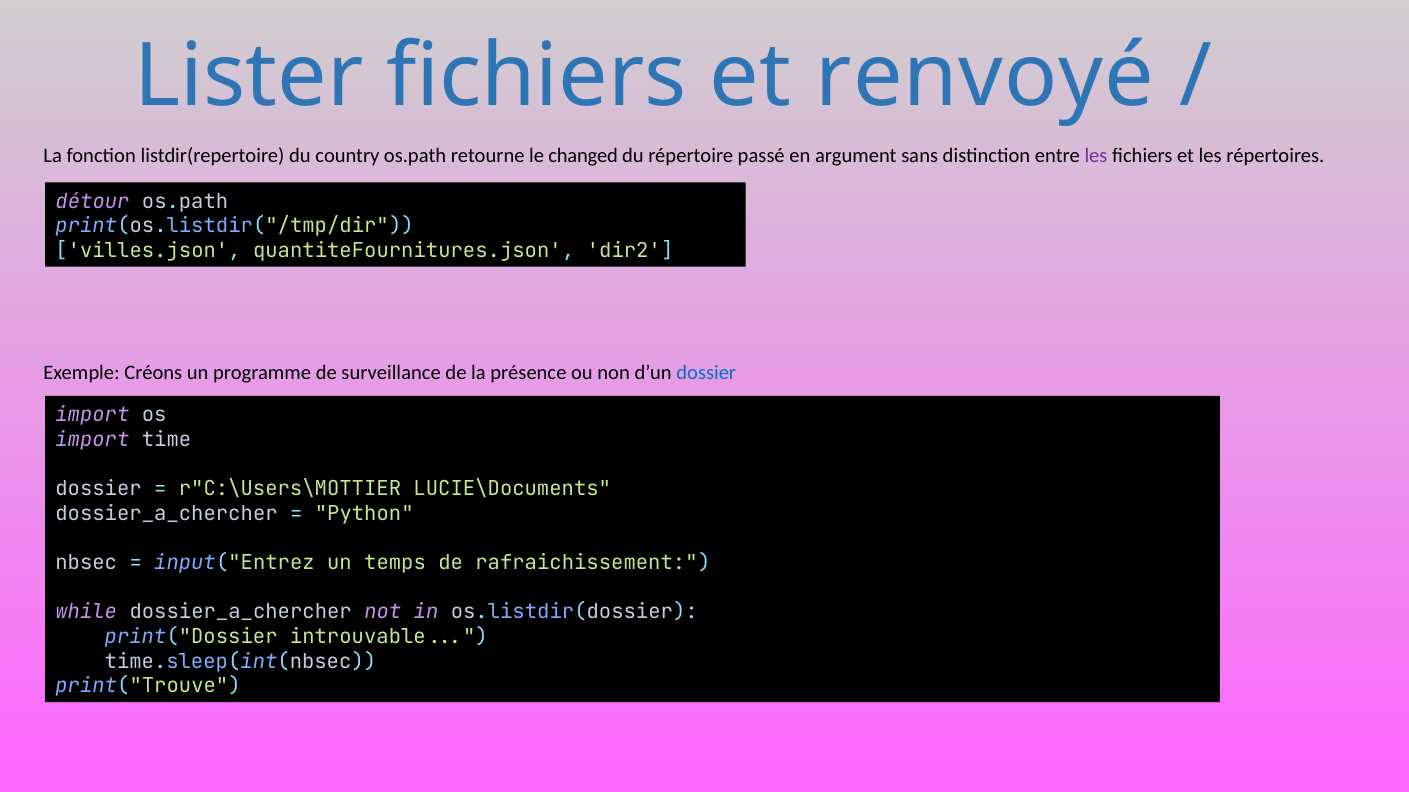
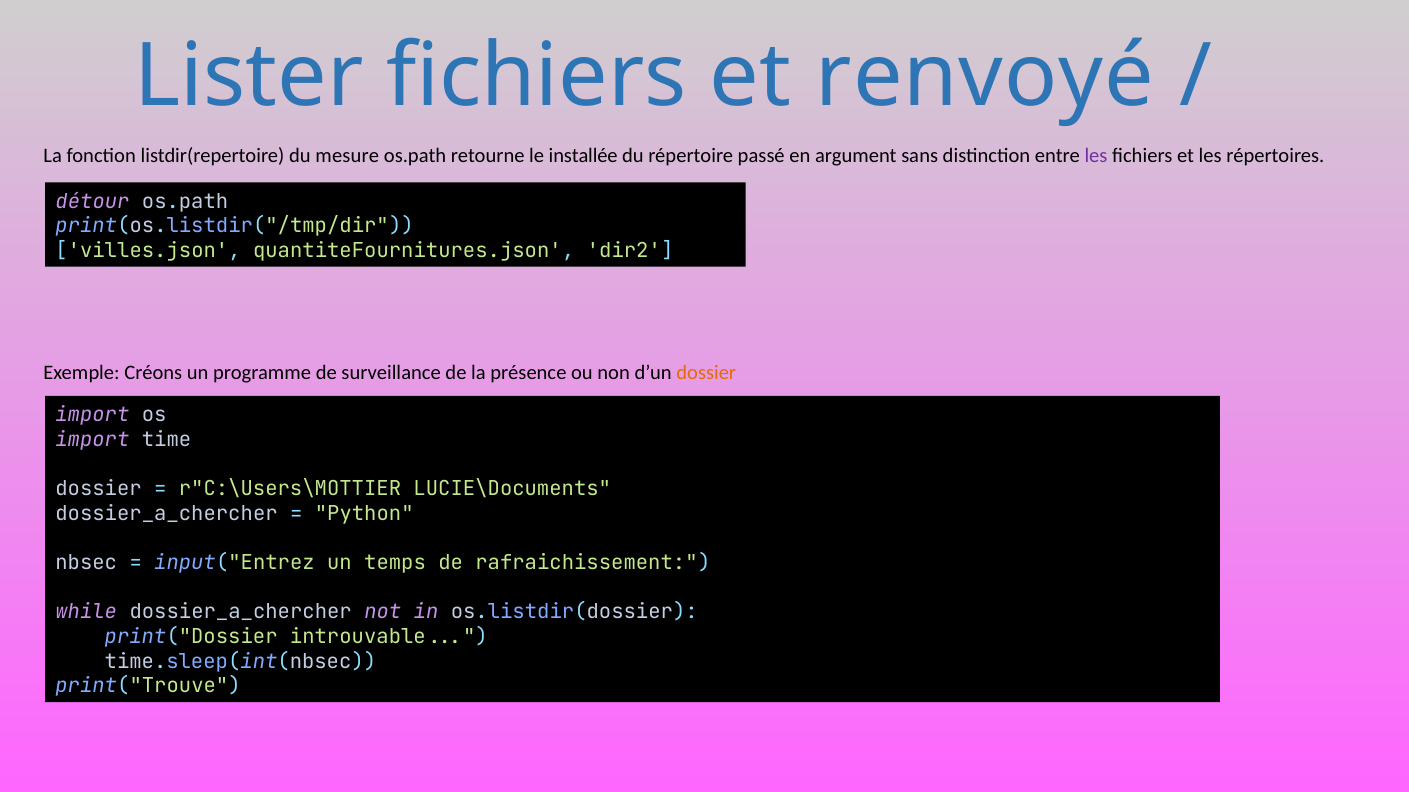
country: country -> mesure
changed: changed -> installée
dossier at (706, 373) colour: blue -> orange
